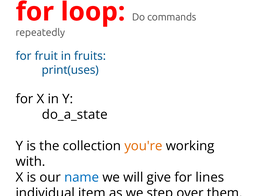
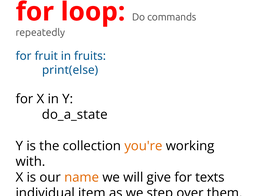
print(uses: print(uses -> print(else
name colour: blue -> orange
lines: lines -> texts
